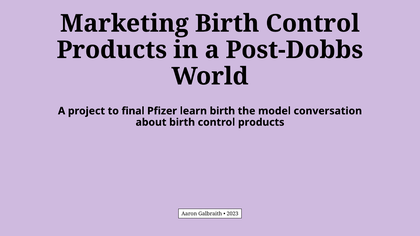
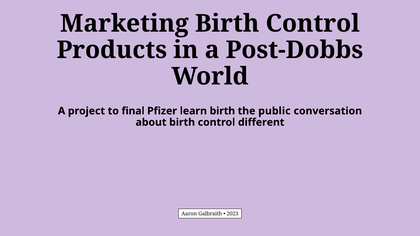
model: model -> public
about birth control products: products -> different
